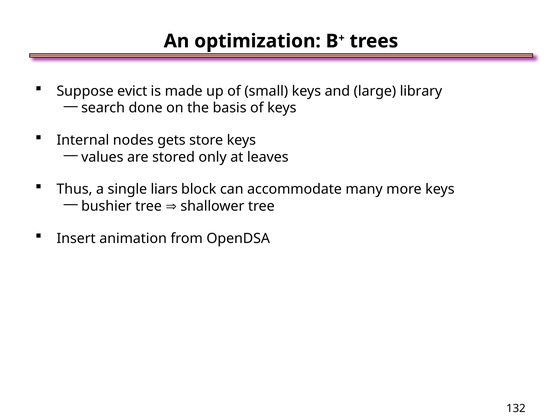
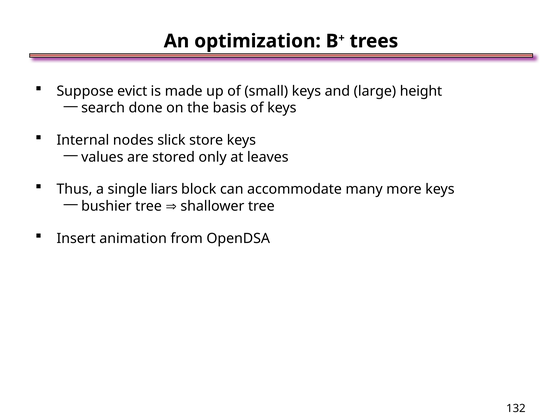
library: library -> height
gets: gets -> slick
